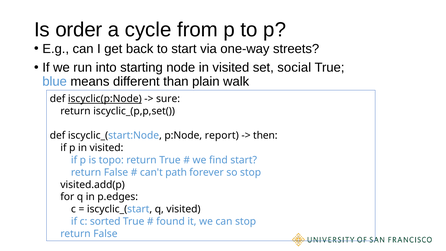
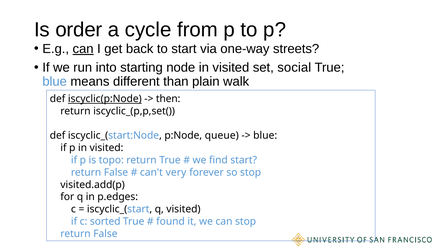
can at (83, 49) underline: none -> present
sure: sure -> then
report: report -> queue
then at (265, 136): then -> blue
path: path -> very
